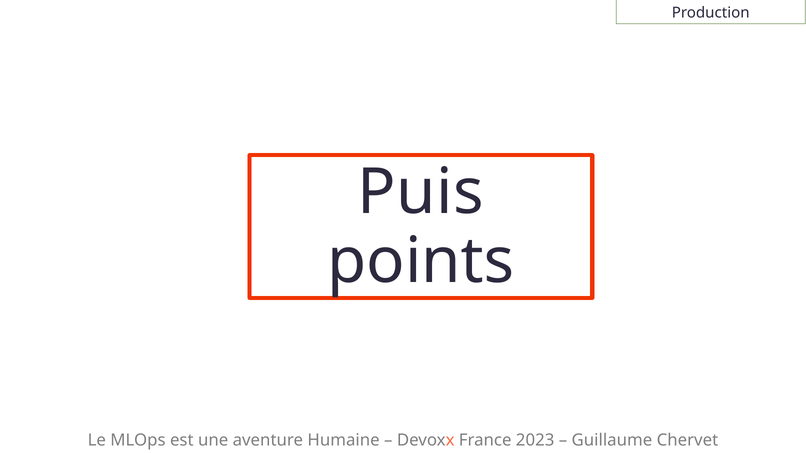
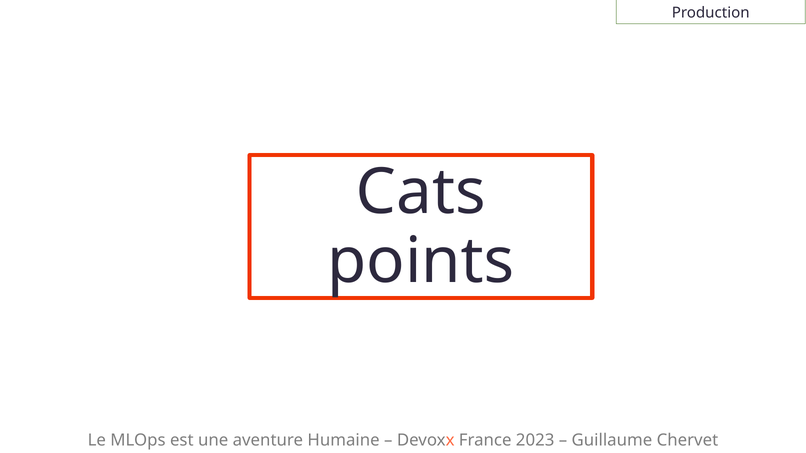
Puis: Puis -> Cats
